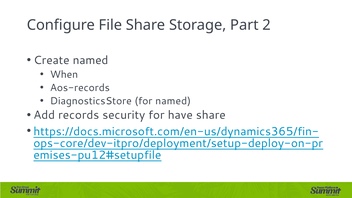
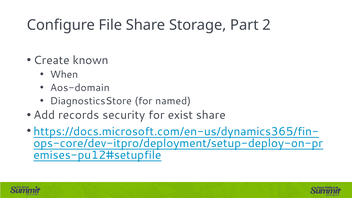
Create named: named -> known
Aos-records: Aos-records -> Aos-domain
have: have -> exist
